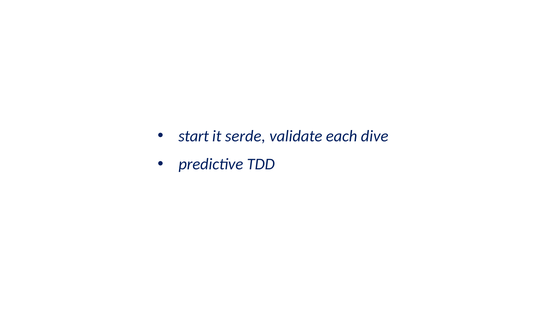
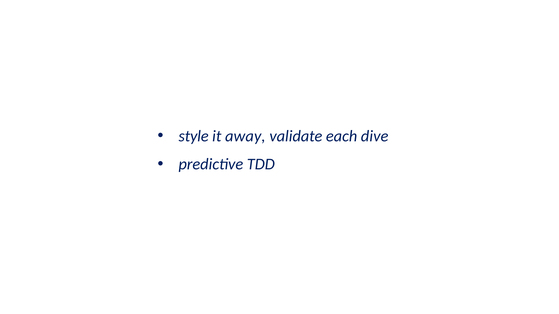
start: start -> style
serde: serde -> away
